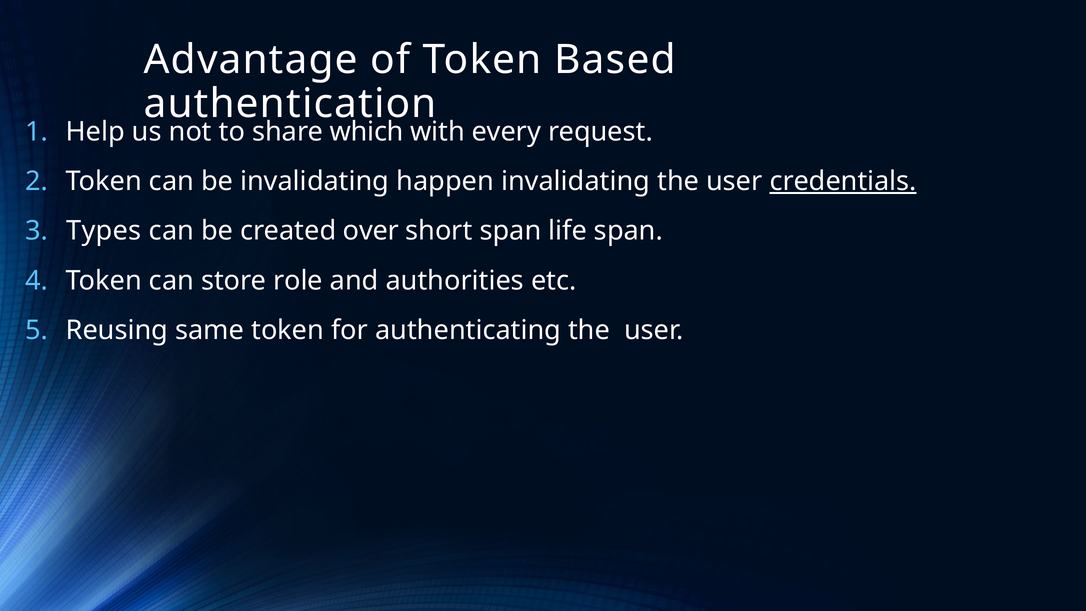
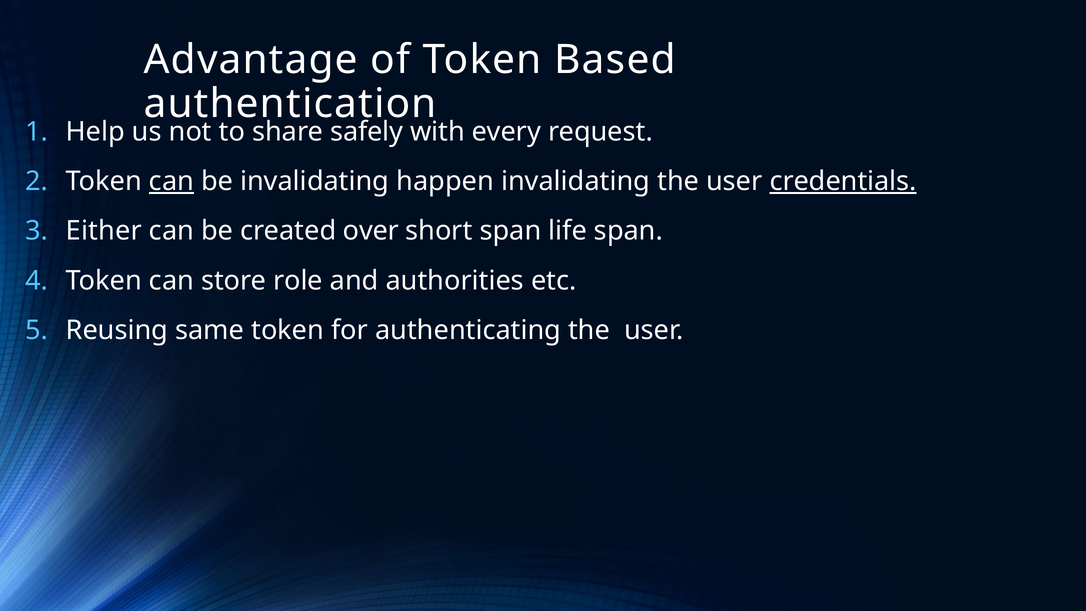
which: which -> safely
can at (172, 181) underline: none -> present
Types: Types -> Either
